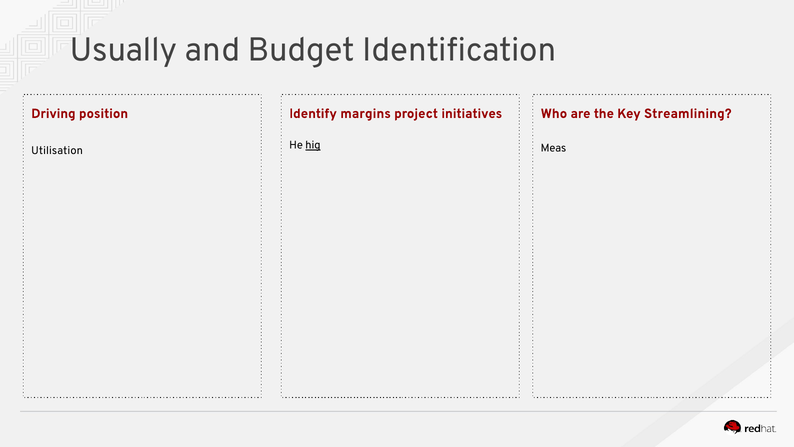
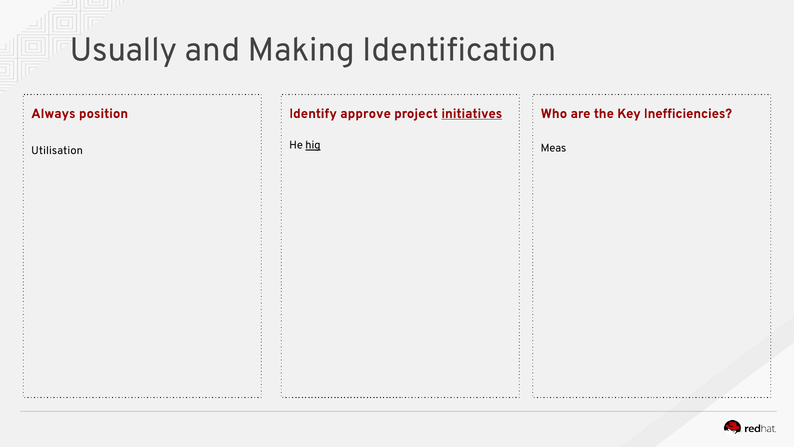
Budget: Budget -> Making
Driving: Driving -> Always
margins: margins -> approve
initiatives underline: none -> present
Streamlining: Streamlining -> Inefficiencies
